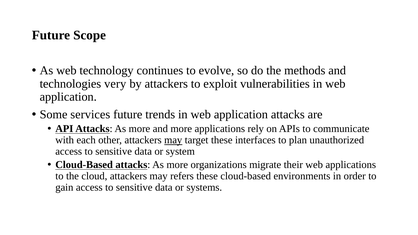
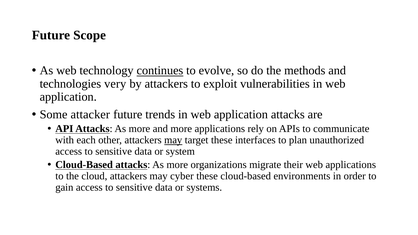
continues underline: none -> present
services: services -> attacker
refers: refers -> cyber
